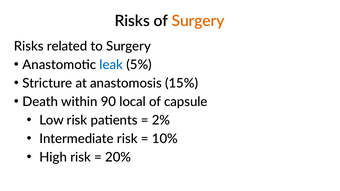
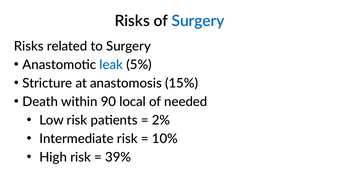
Surgery at (198, 21) colour: orange -> blue
capsule: capsule -> needed
20%: 20% -> 39%
